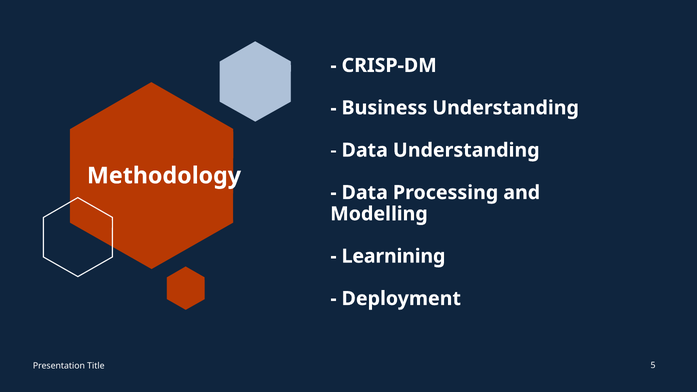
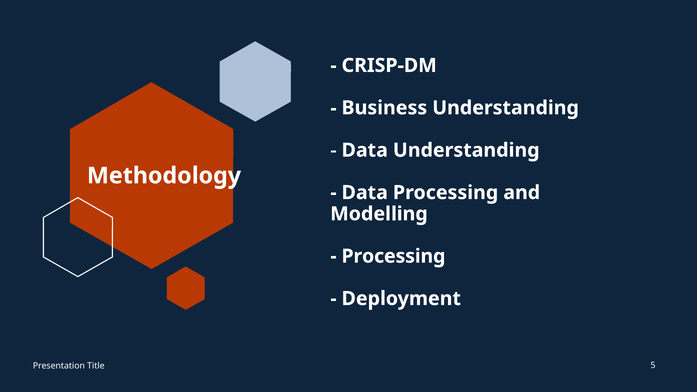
Learnining at (393, 256): Learnining -> Processing
